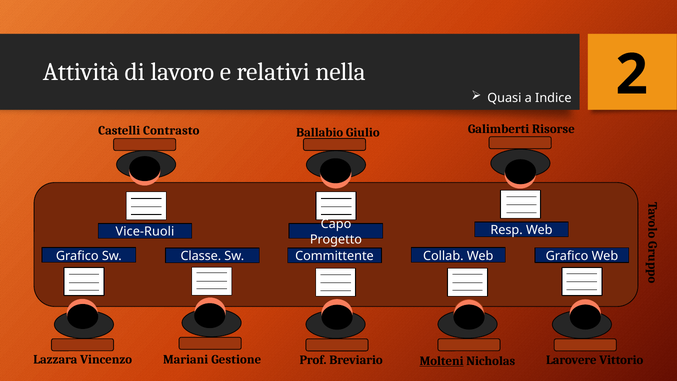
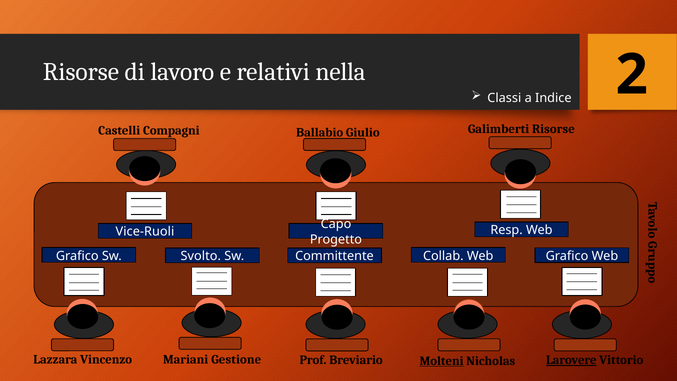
Attività at (81, 72): Attività -> Risorse
Quasi: Quasi -> Classi
Contrasto: Contrasto -> Compagni
Classe: Classe -> Svolto
Larovere underline: none -> present
